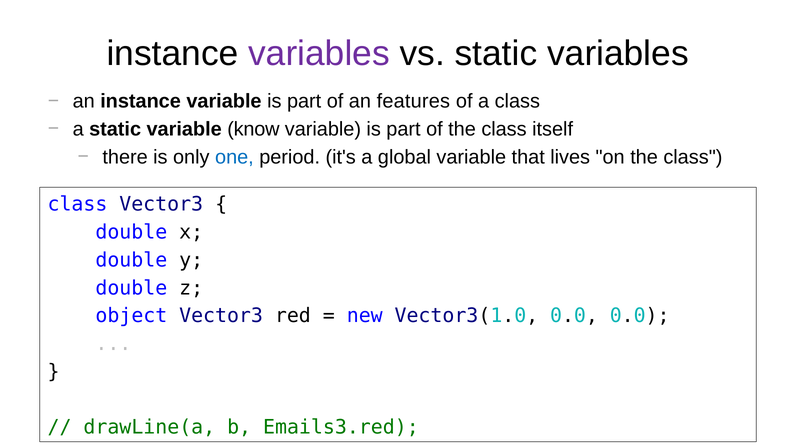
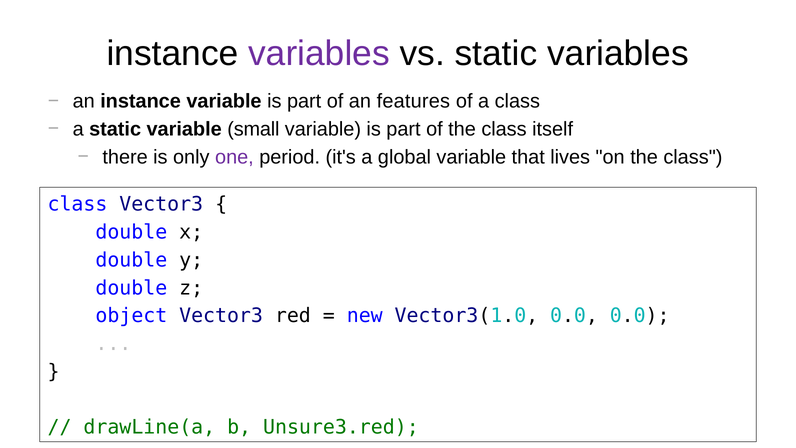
know: know -> small
one colour: blue -> purple
Emails3.red: Emails3.red -> Unsure3.red
